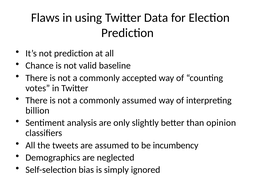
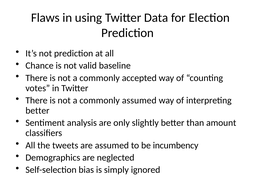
billion at (37, 110): billion -> better
opinion: opinion -> amount
